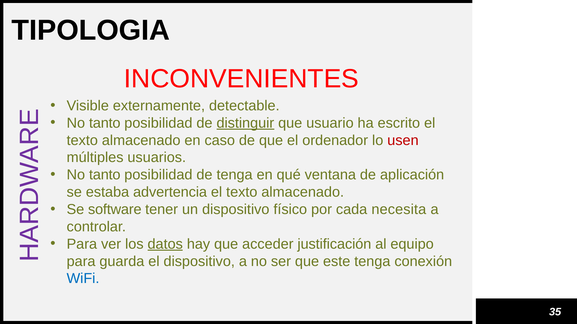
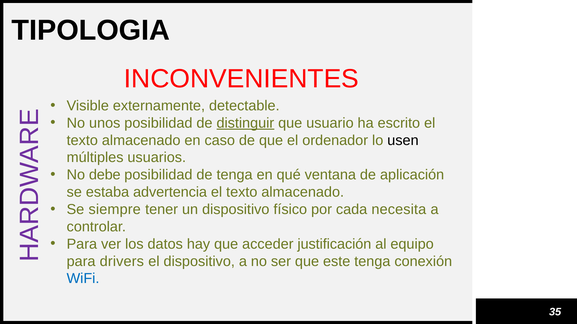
tanto at (105, 123): tanto -> unos
usen colour: red -> black
tanto at (105, 175): tanto -> debe
software: software -> siempre
datos underline: present -> none
guarda: guarda -> drivers
